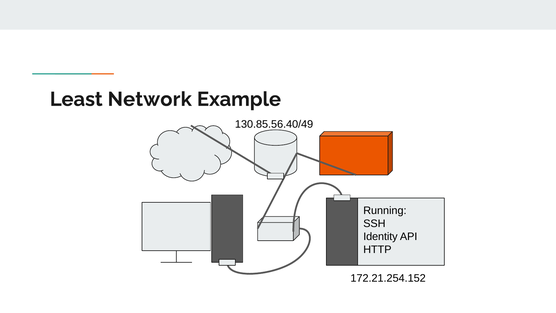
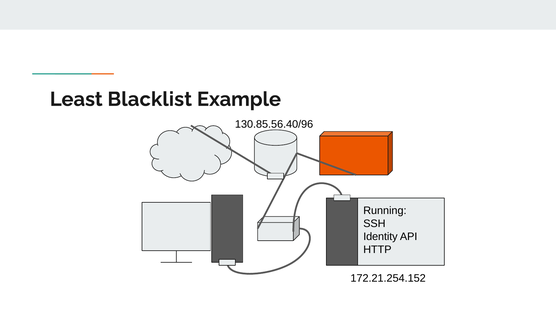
Network: Network -> Blacklist
130.85.56.40/49: 130.85.56.40/49 -> 130.85.56.40/96
